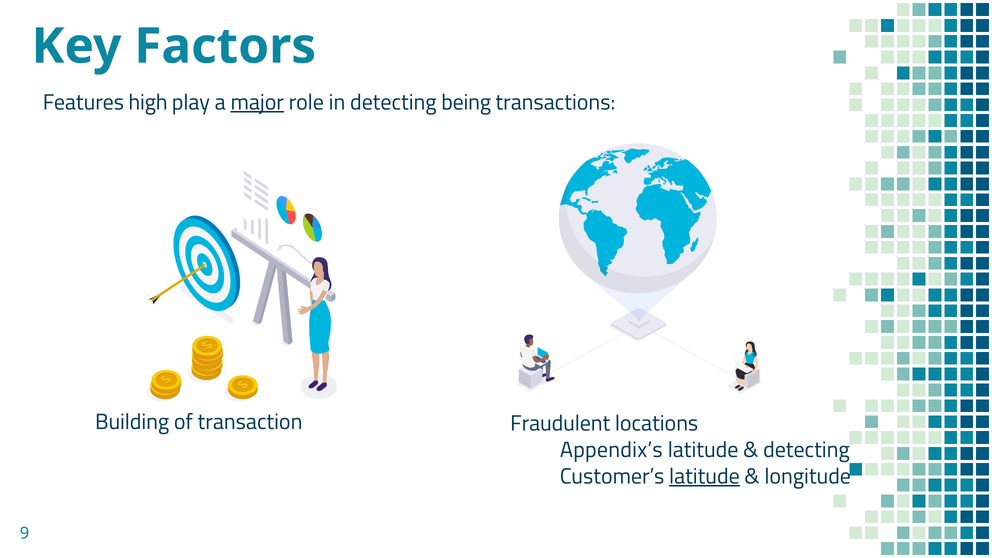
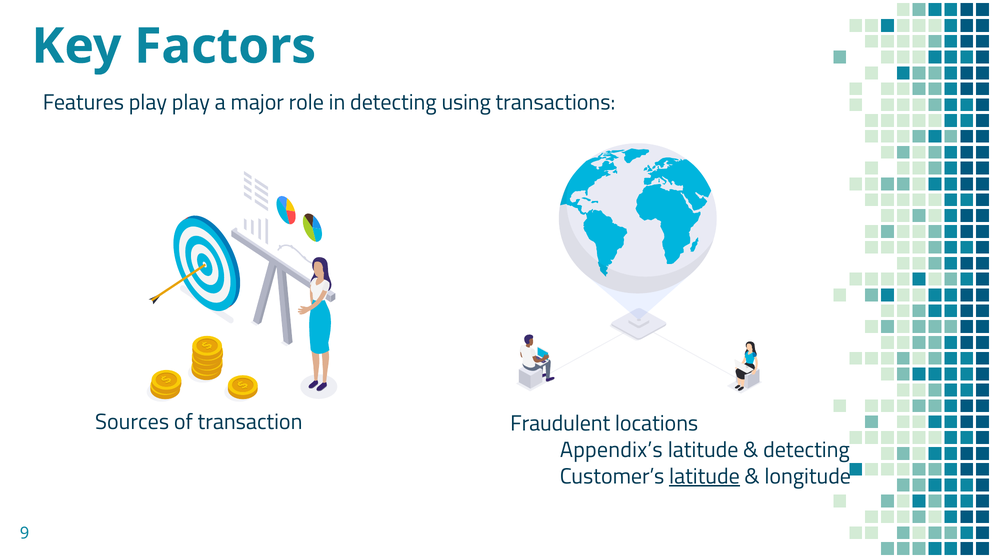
Features high: high -> play
major underline: present -> none
being: being -> using
Building: Building -> Sources
